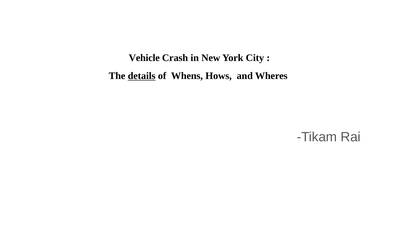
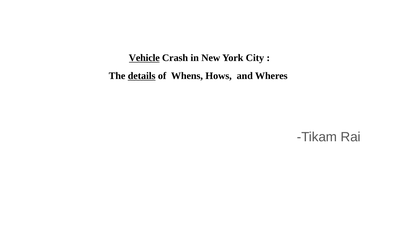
Vehicle underline: none -> present
